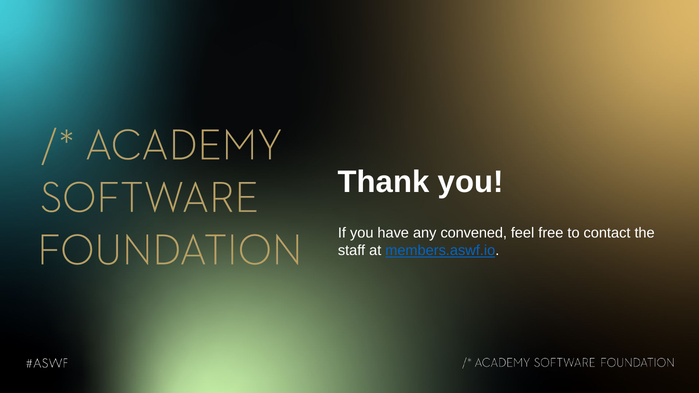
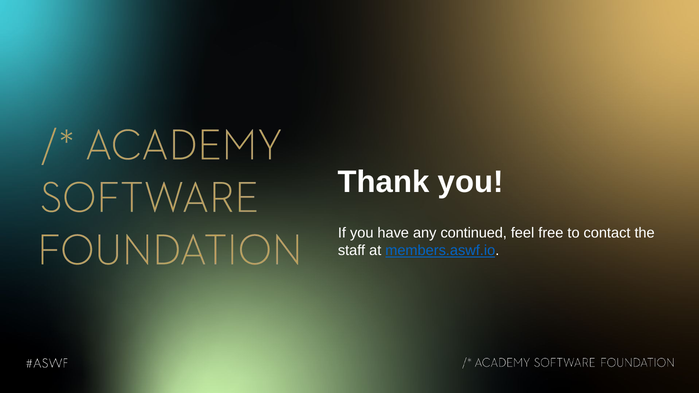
convened: convened -> continued
